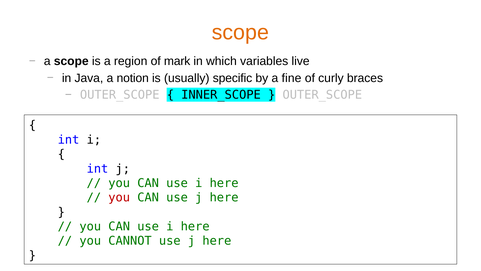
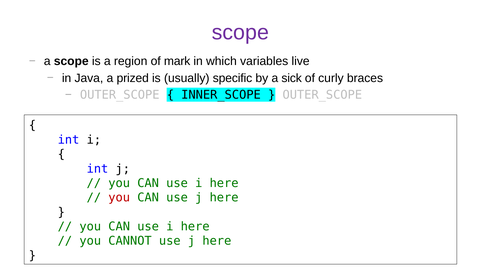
scope at (240, 32) colour: orange -> purple
notion: notion -> prized
fine: fine -> sick
